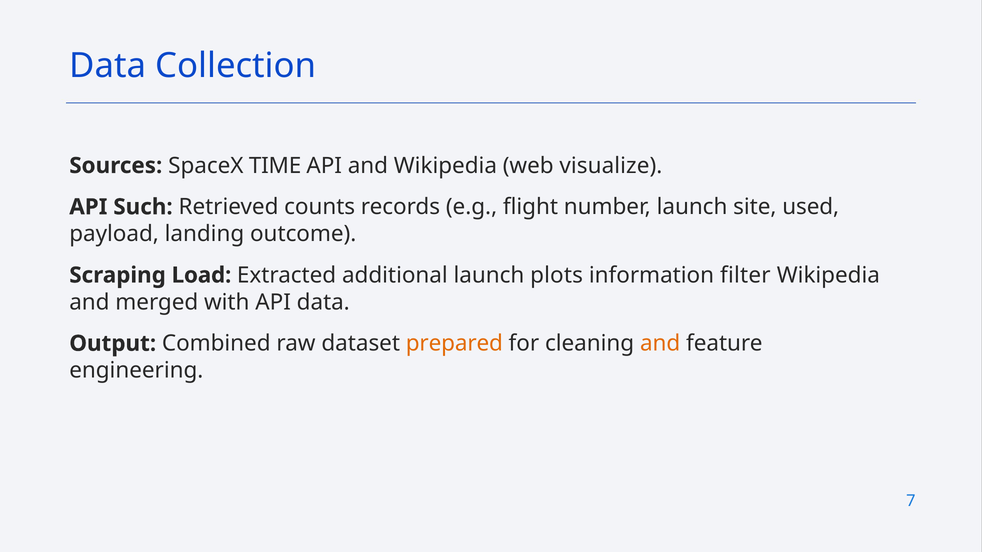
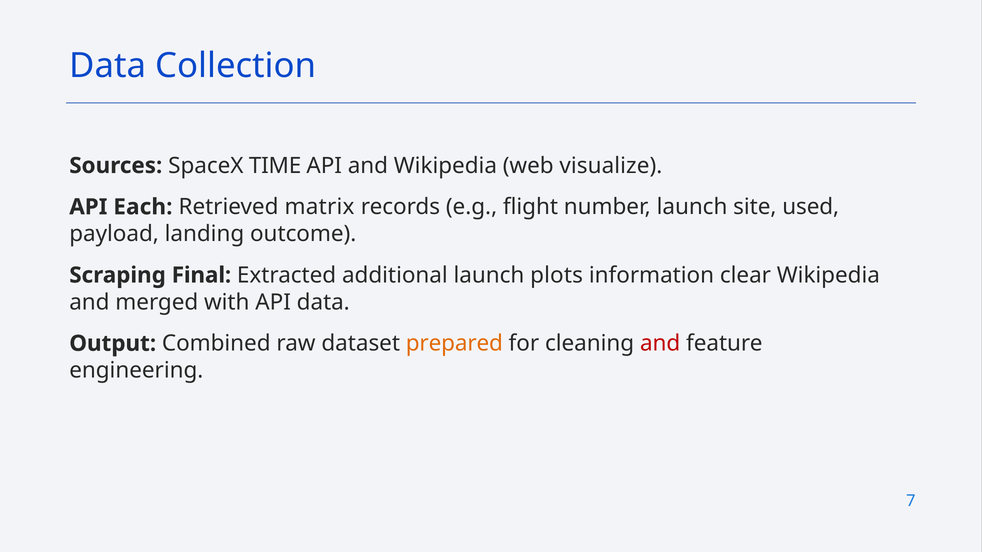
Such: Such -> Each
counts: counts -> matrix
Load: Load -> Final
filter: filter -> clear
and at (660, 344) colour: orange -> red
